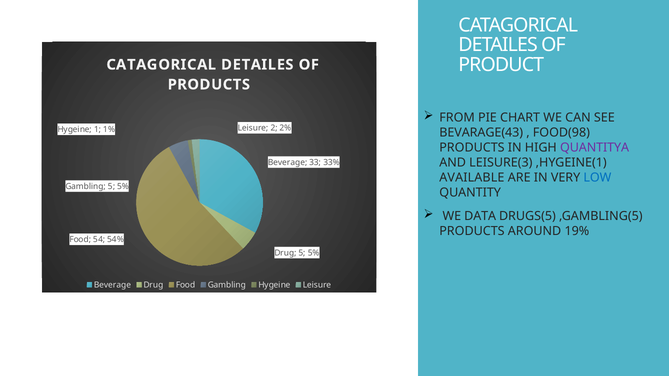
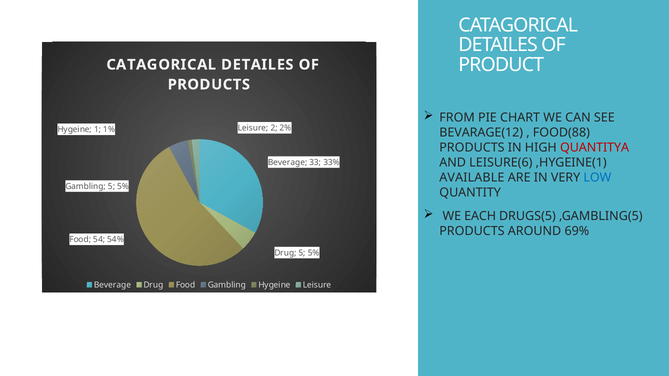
BEVARAGE(43: BEVARAGE(43 -> BEVARAGE(12
FOOD(98: FOOD(98 -> FOOD(88
QUANTITYA colour: purple -> red
LEISURE(3: LEISURE(3 -> LEISURE(6
DATA: DATA -> EACH
19%: 19% -> 69%
